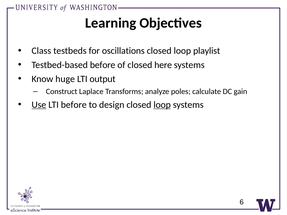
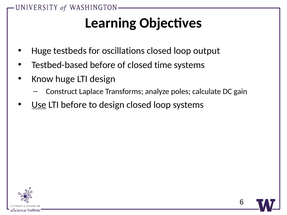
Class at (41, 51): Class -> Huge
playlist: playlist -> output
here: here -> time
LTI output: output -> design
loop at (162, 105) underline: present -> none
